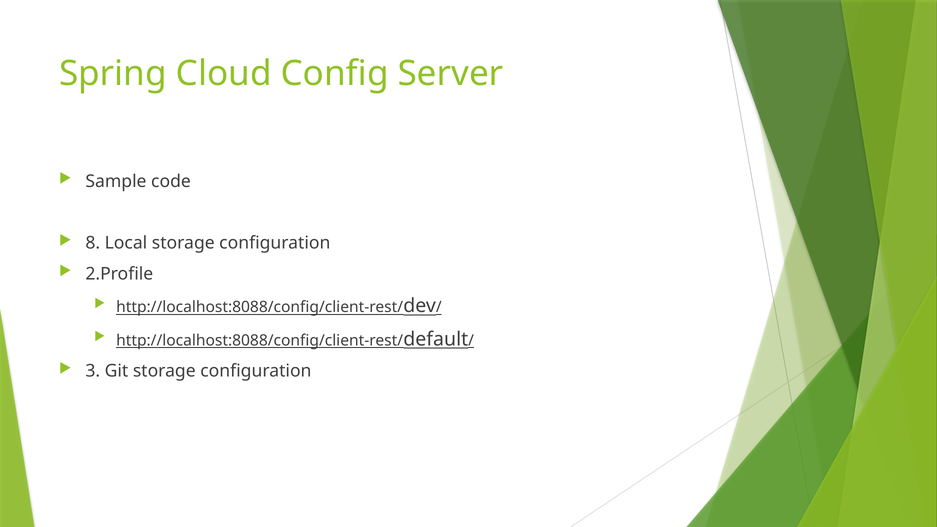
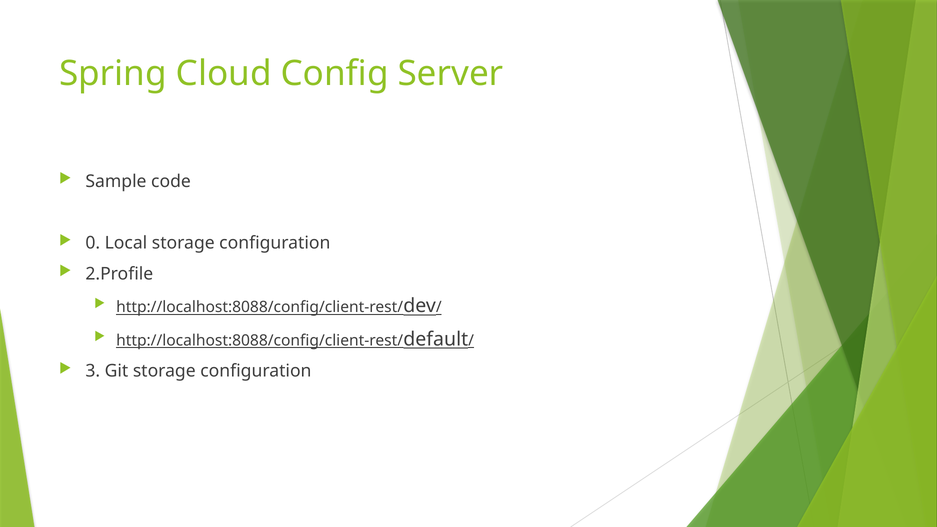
8: 8 -> 0
